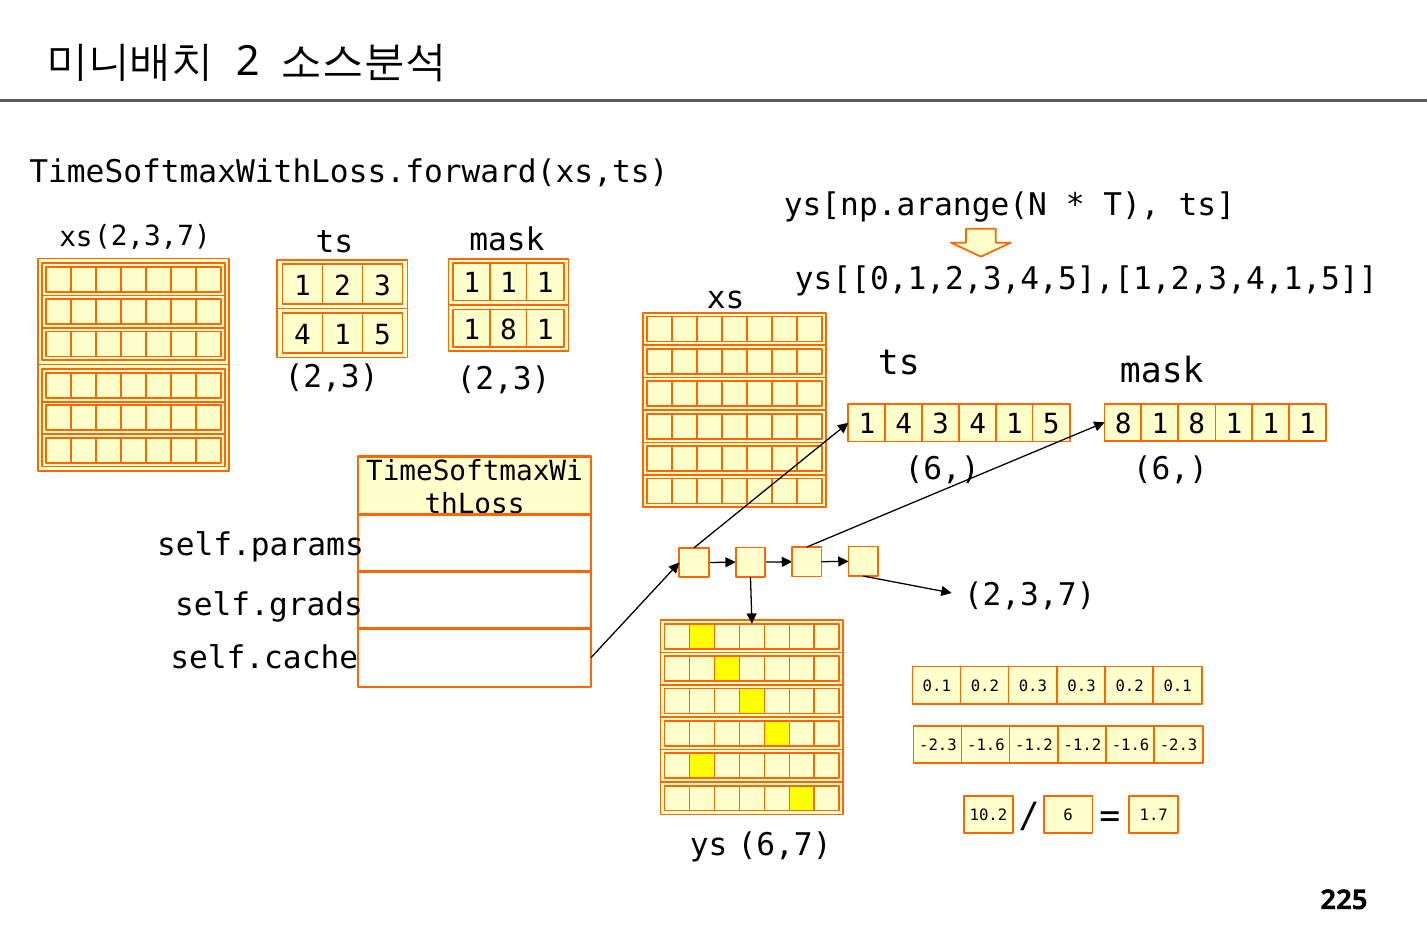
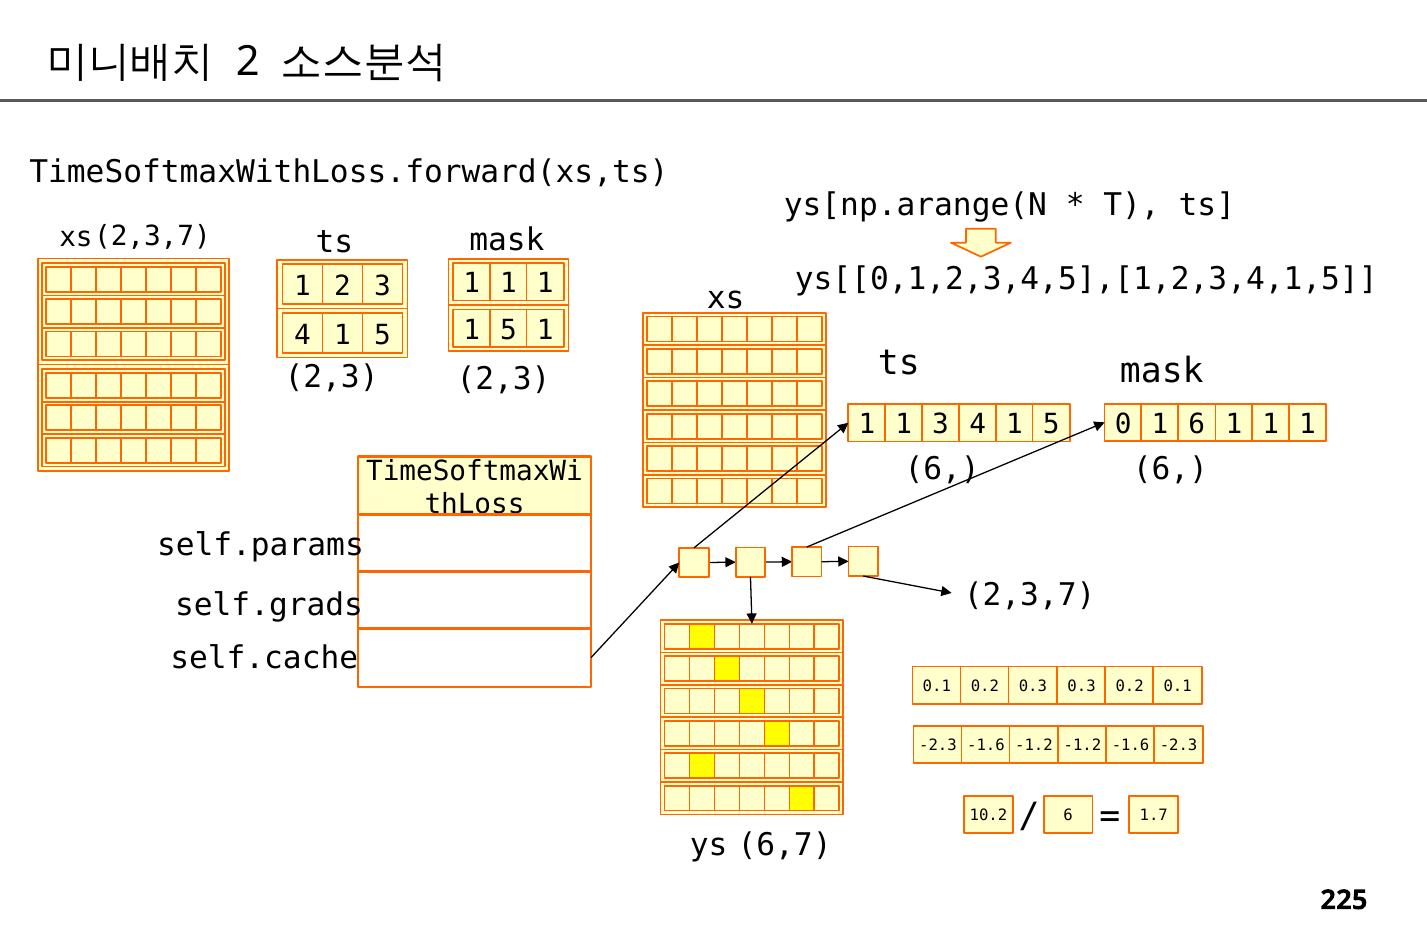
5 1 8: 8 -> 5
4 at (904, 424): 4 -> 1
3 8: 8 -> 0
8 at (1197, 424): 8 -> 6
